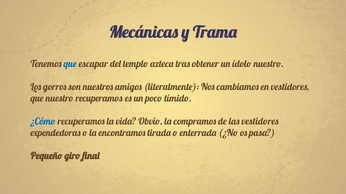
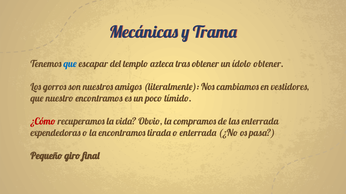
ídolo nuestro: nuestro -> obtener
nuestro recuperamos: recuperamos -> encontramos
¿Cómo colour: blue -> red
las vestidores: vestidores -> enterrada
